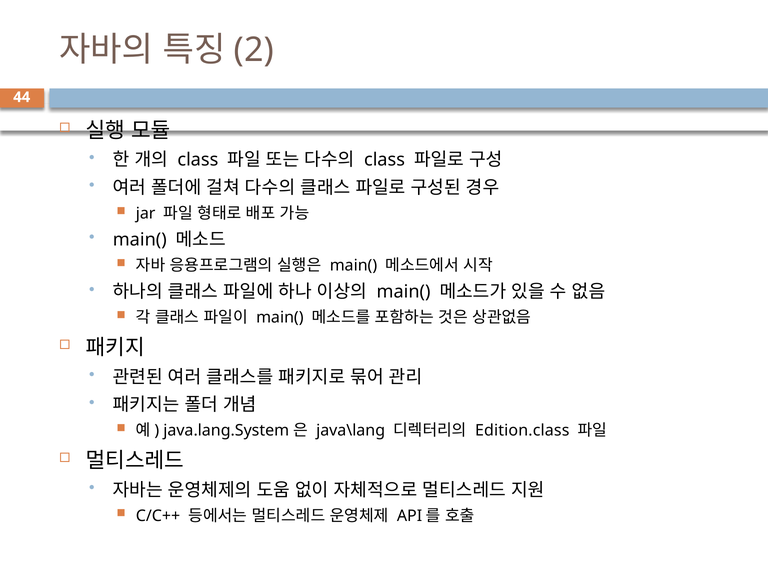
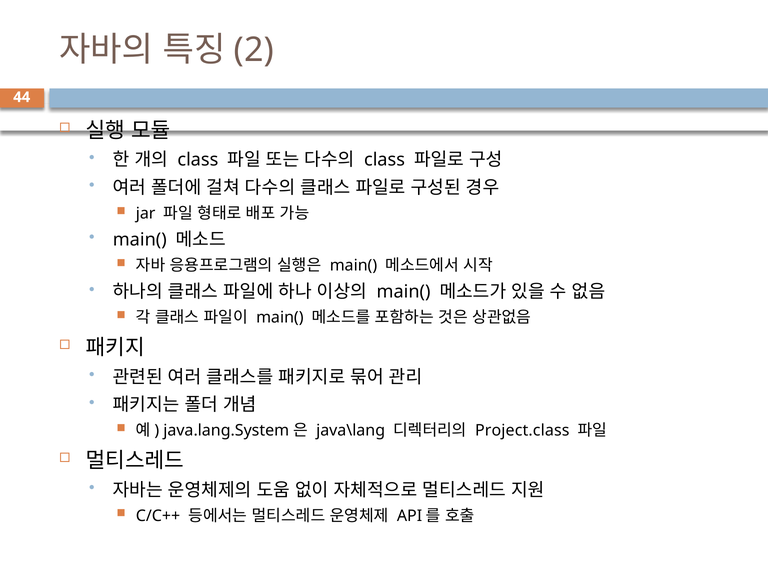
Edition.class: Edition.class -> Project.class
